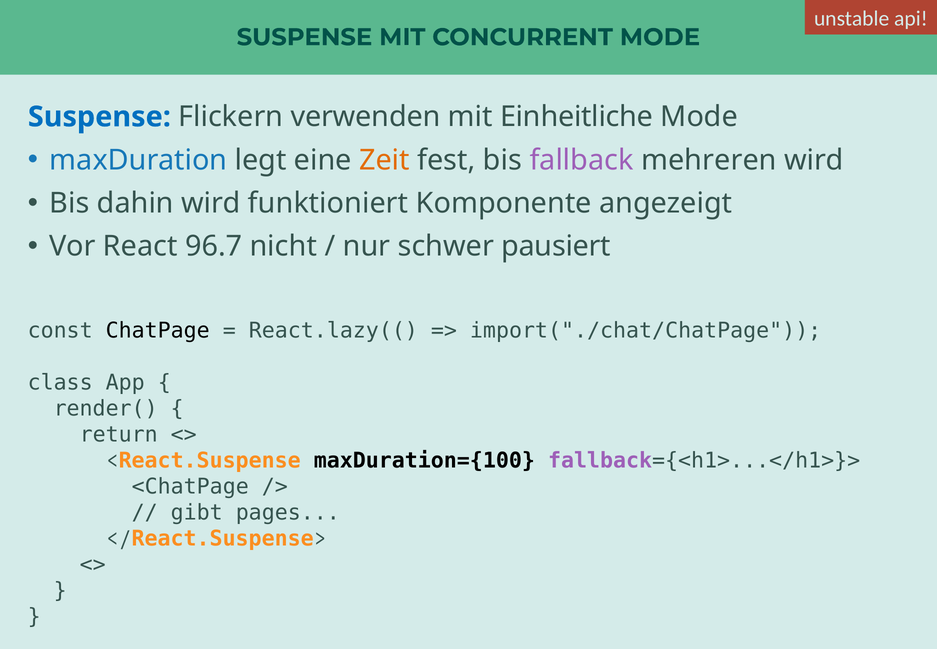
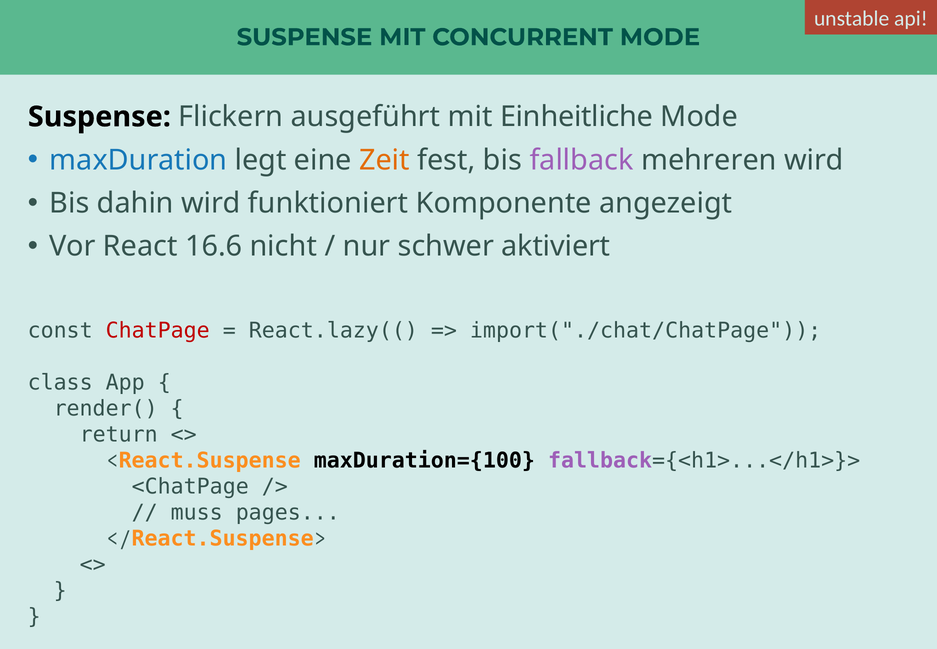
Suspense at (99, 117) colour: blue -> black
verwenden: verwenden -> ausgeführt
96.7: 96.7 -> 16.6
pausiert: pausiert -> aktiviert
ChatPage colour: black -> red
gibt: gibt -> muss
